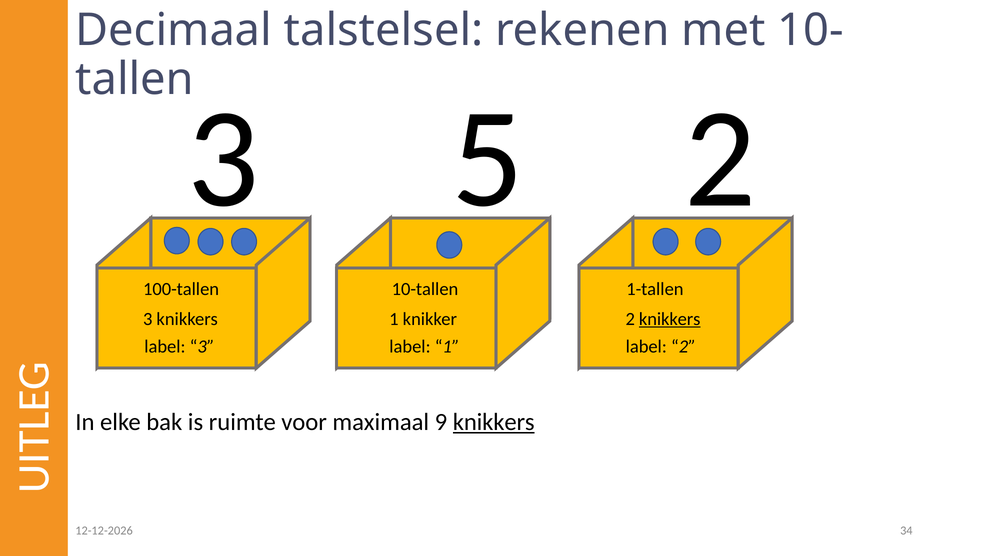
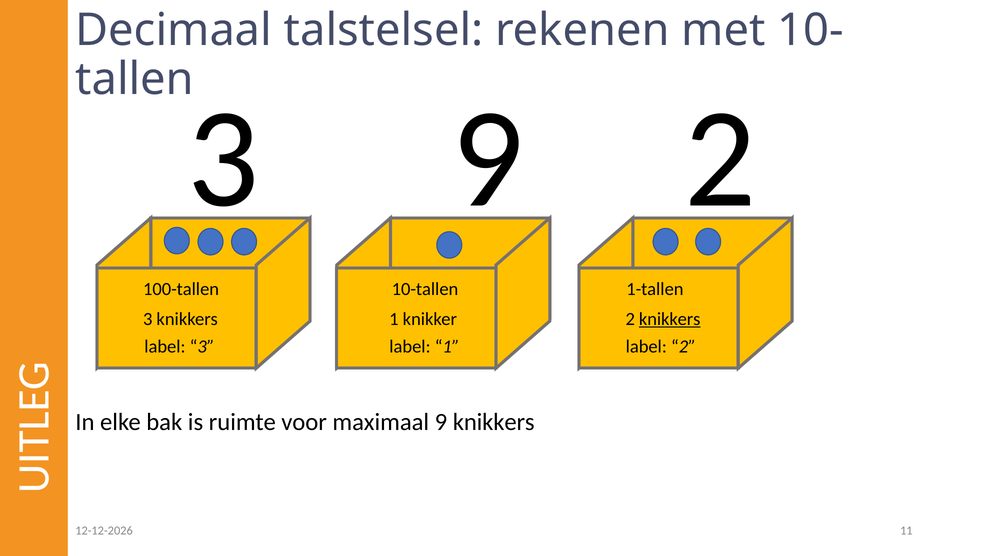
3 5: 5 -> 9
knikkers at (494, 422) underline: present -> none
34: 34 -> 11
